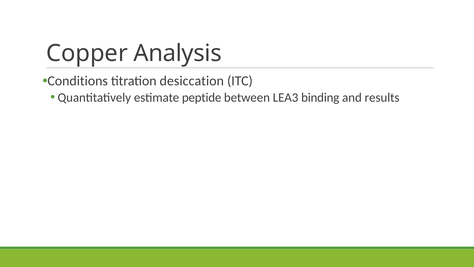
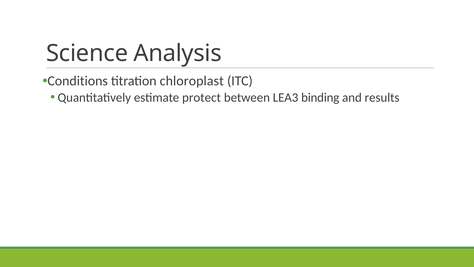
Copper: Copper -> Science
desiccation: desiccation -> chloroplast
peptide: peptide -> protect
